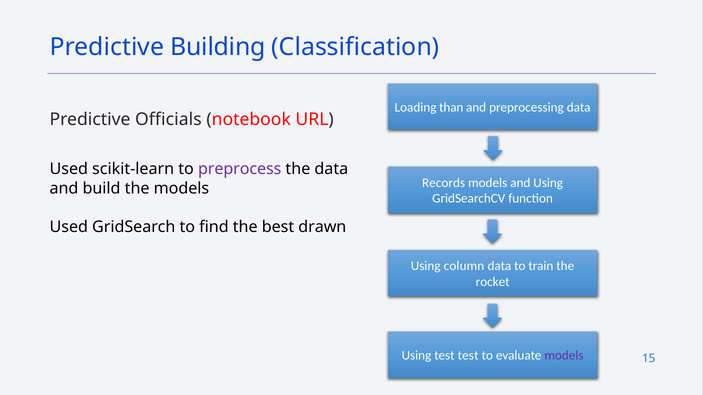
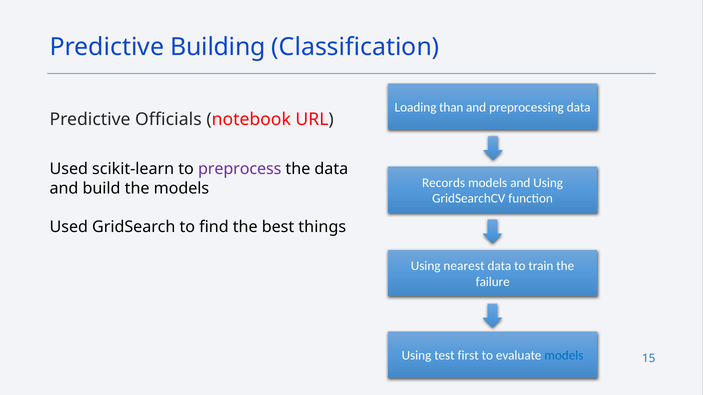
drawn: drawn -> things
column: column -> nearest
rocket: rocket -> failure
test test: test -> first
models at (564, 356) colour: purple -> blue
